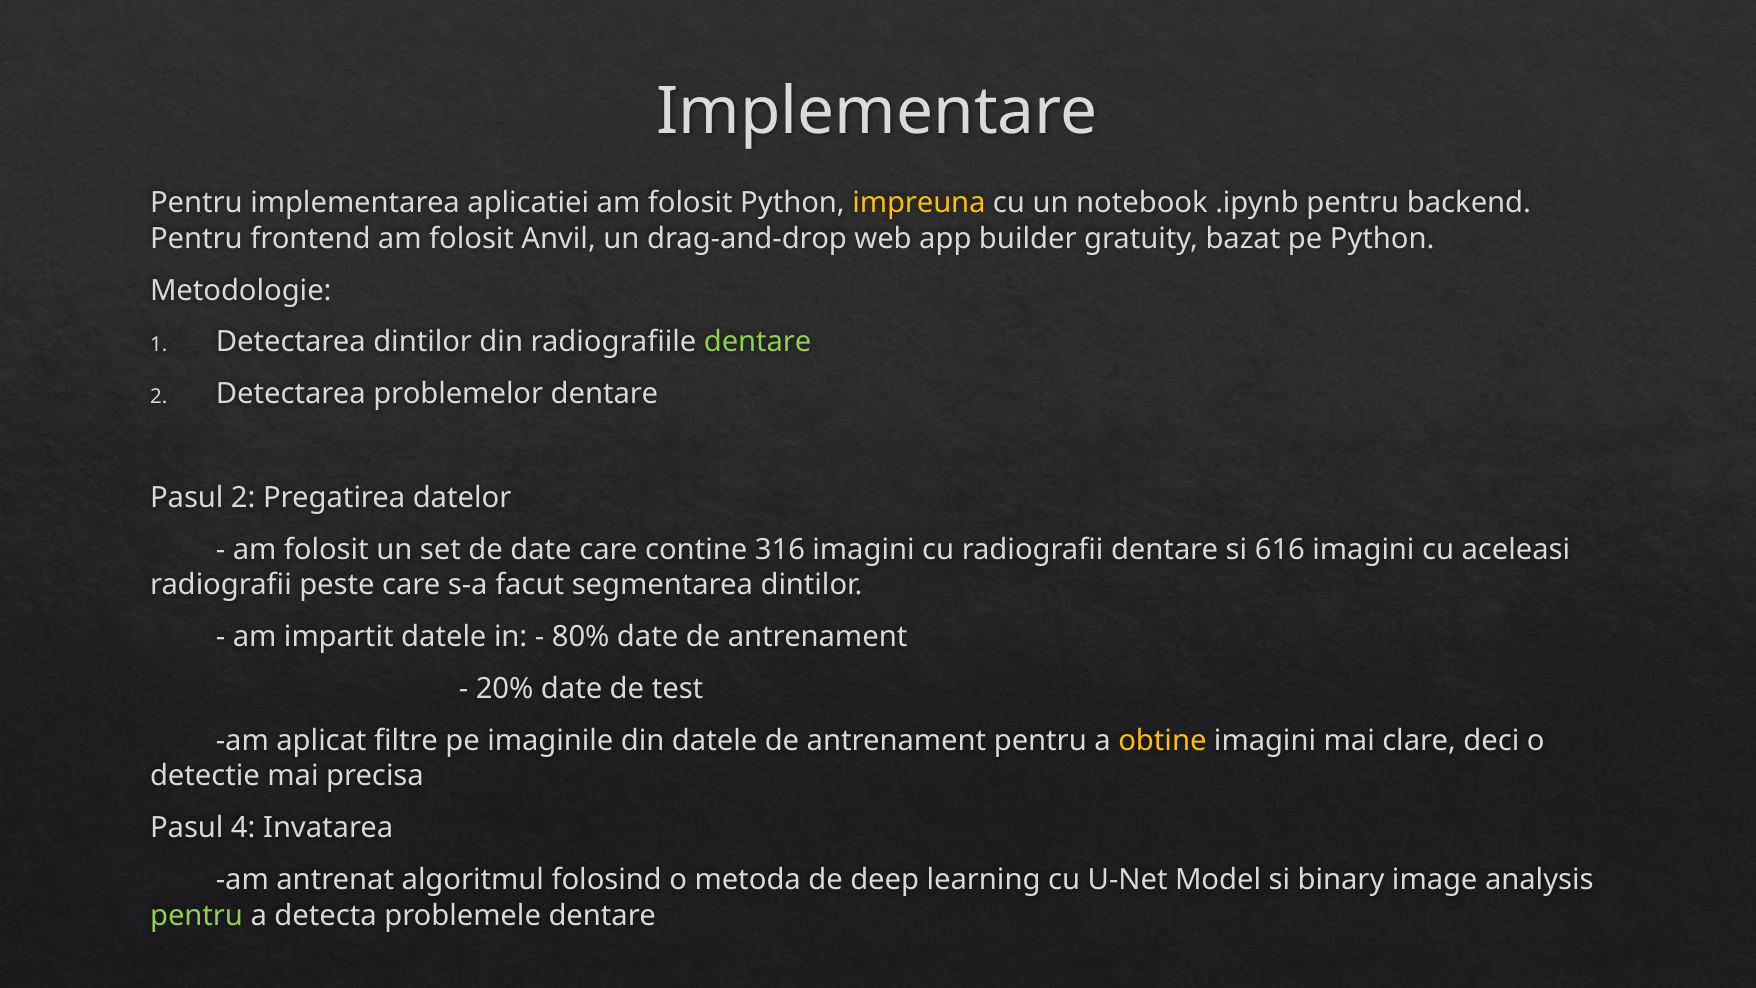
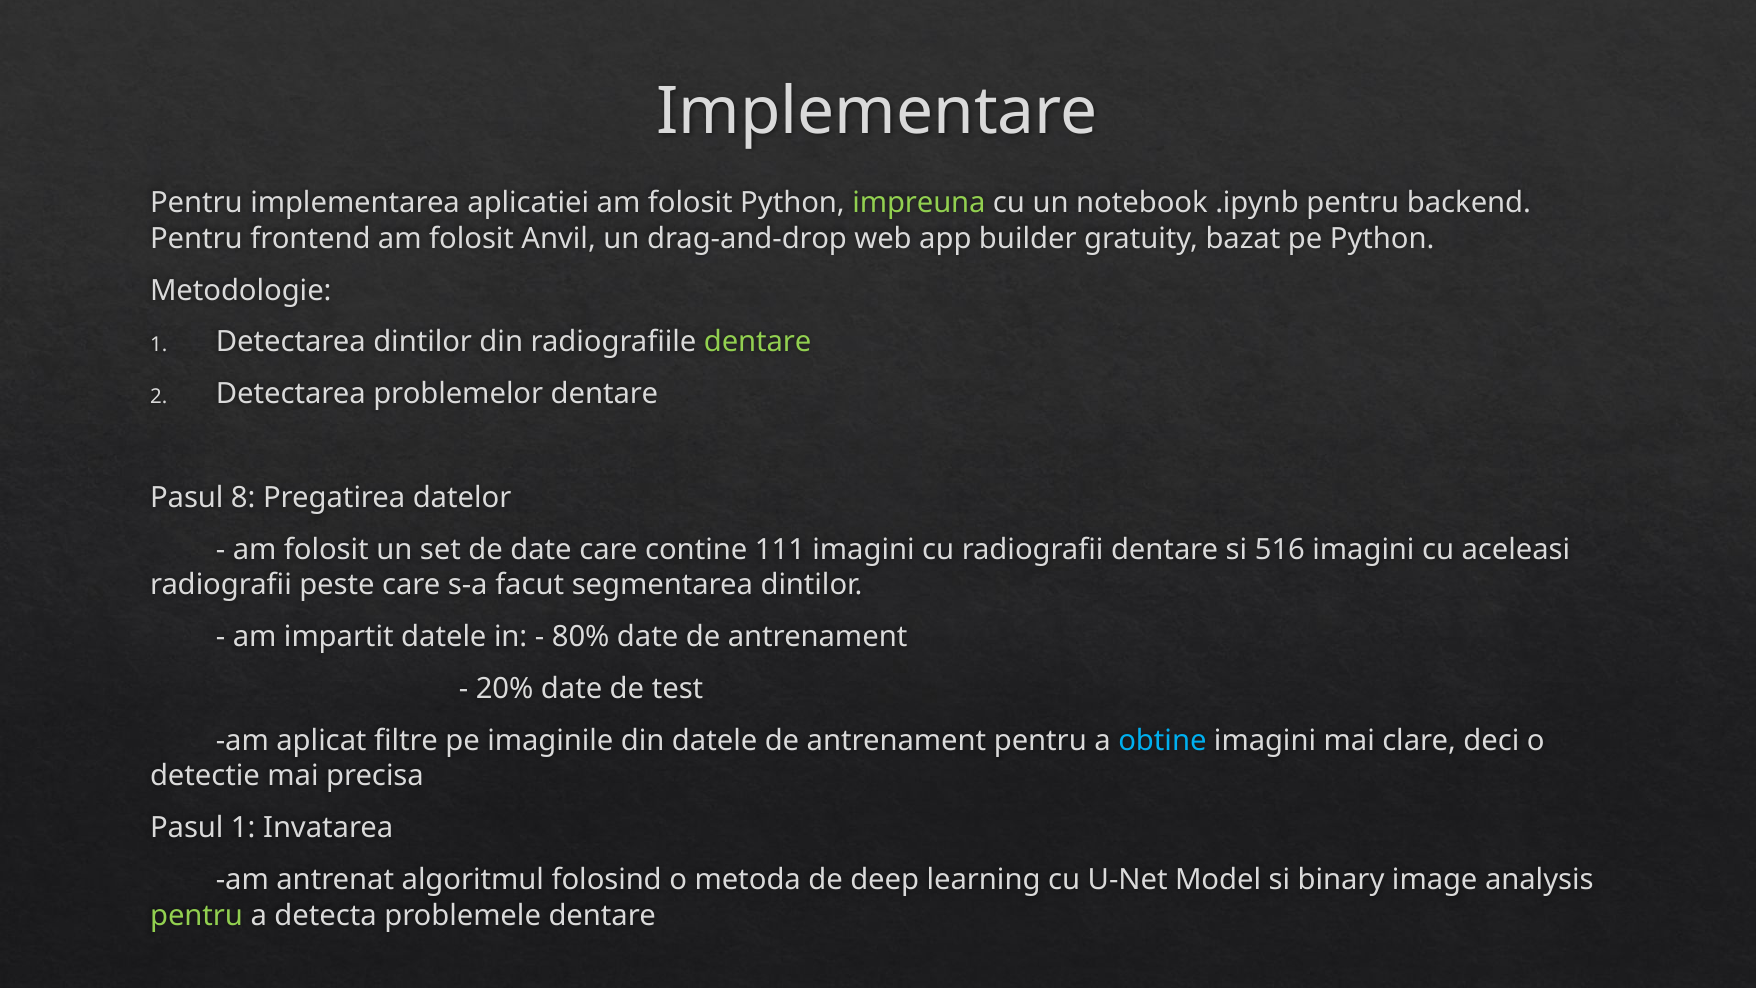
impreuna colour: yellow -> light green
Pasul 2: 2 -> 8
316: 316 -> 111
616: 616 -> 516
obtine colour: yellow -> light blue
Pasul 4: 4 -> 1
